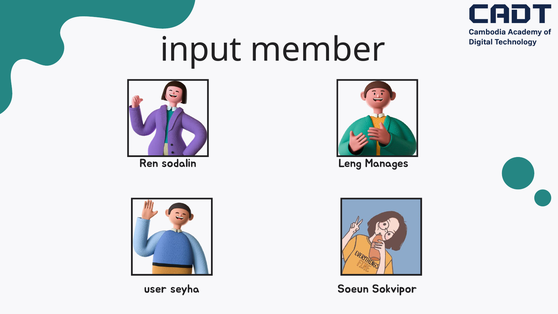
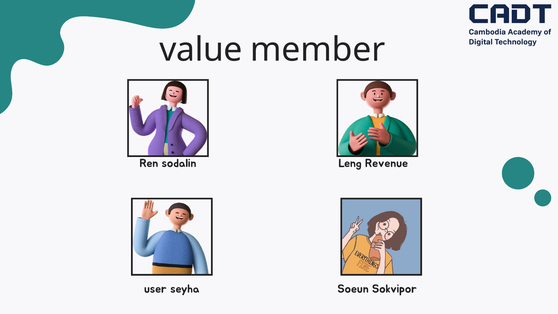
input: input -> value
Manages: Manages -> Revenue
